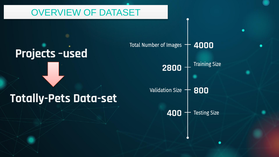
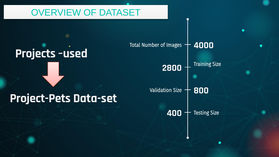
Totally-Pets: Totally-Pets -> Project-Pets
